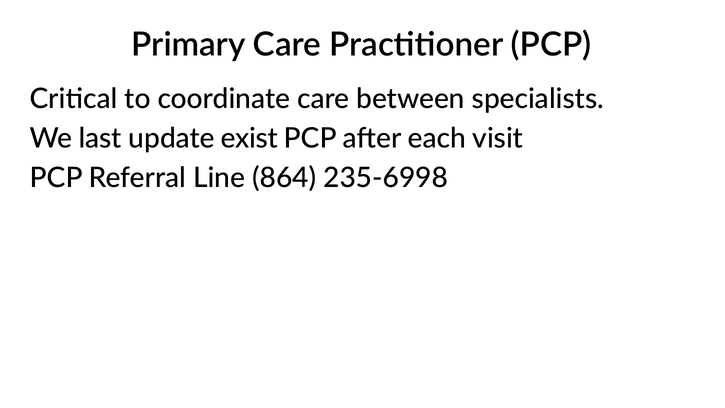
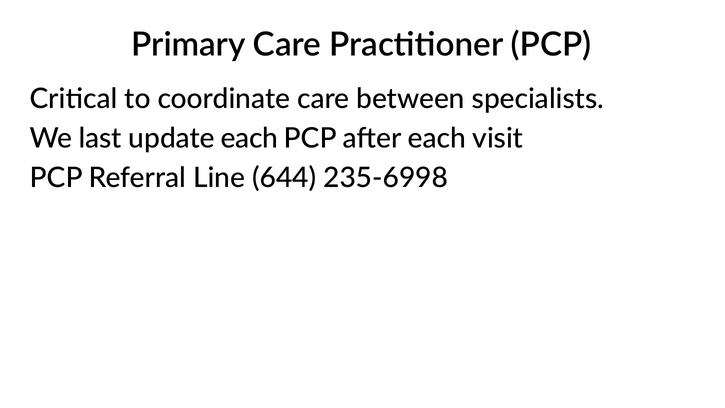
update exist: exist -> each
864: 864 -> 644
